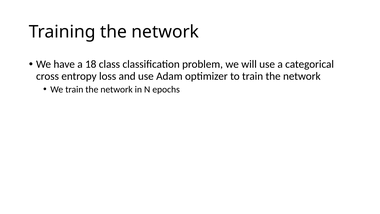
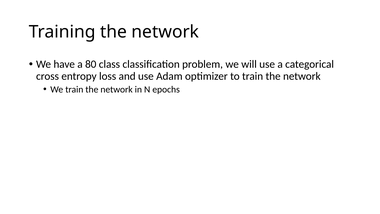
18: 18 -> 80
